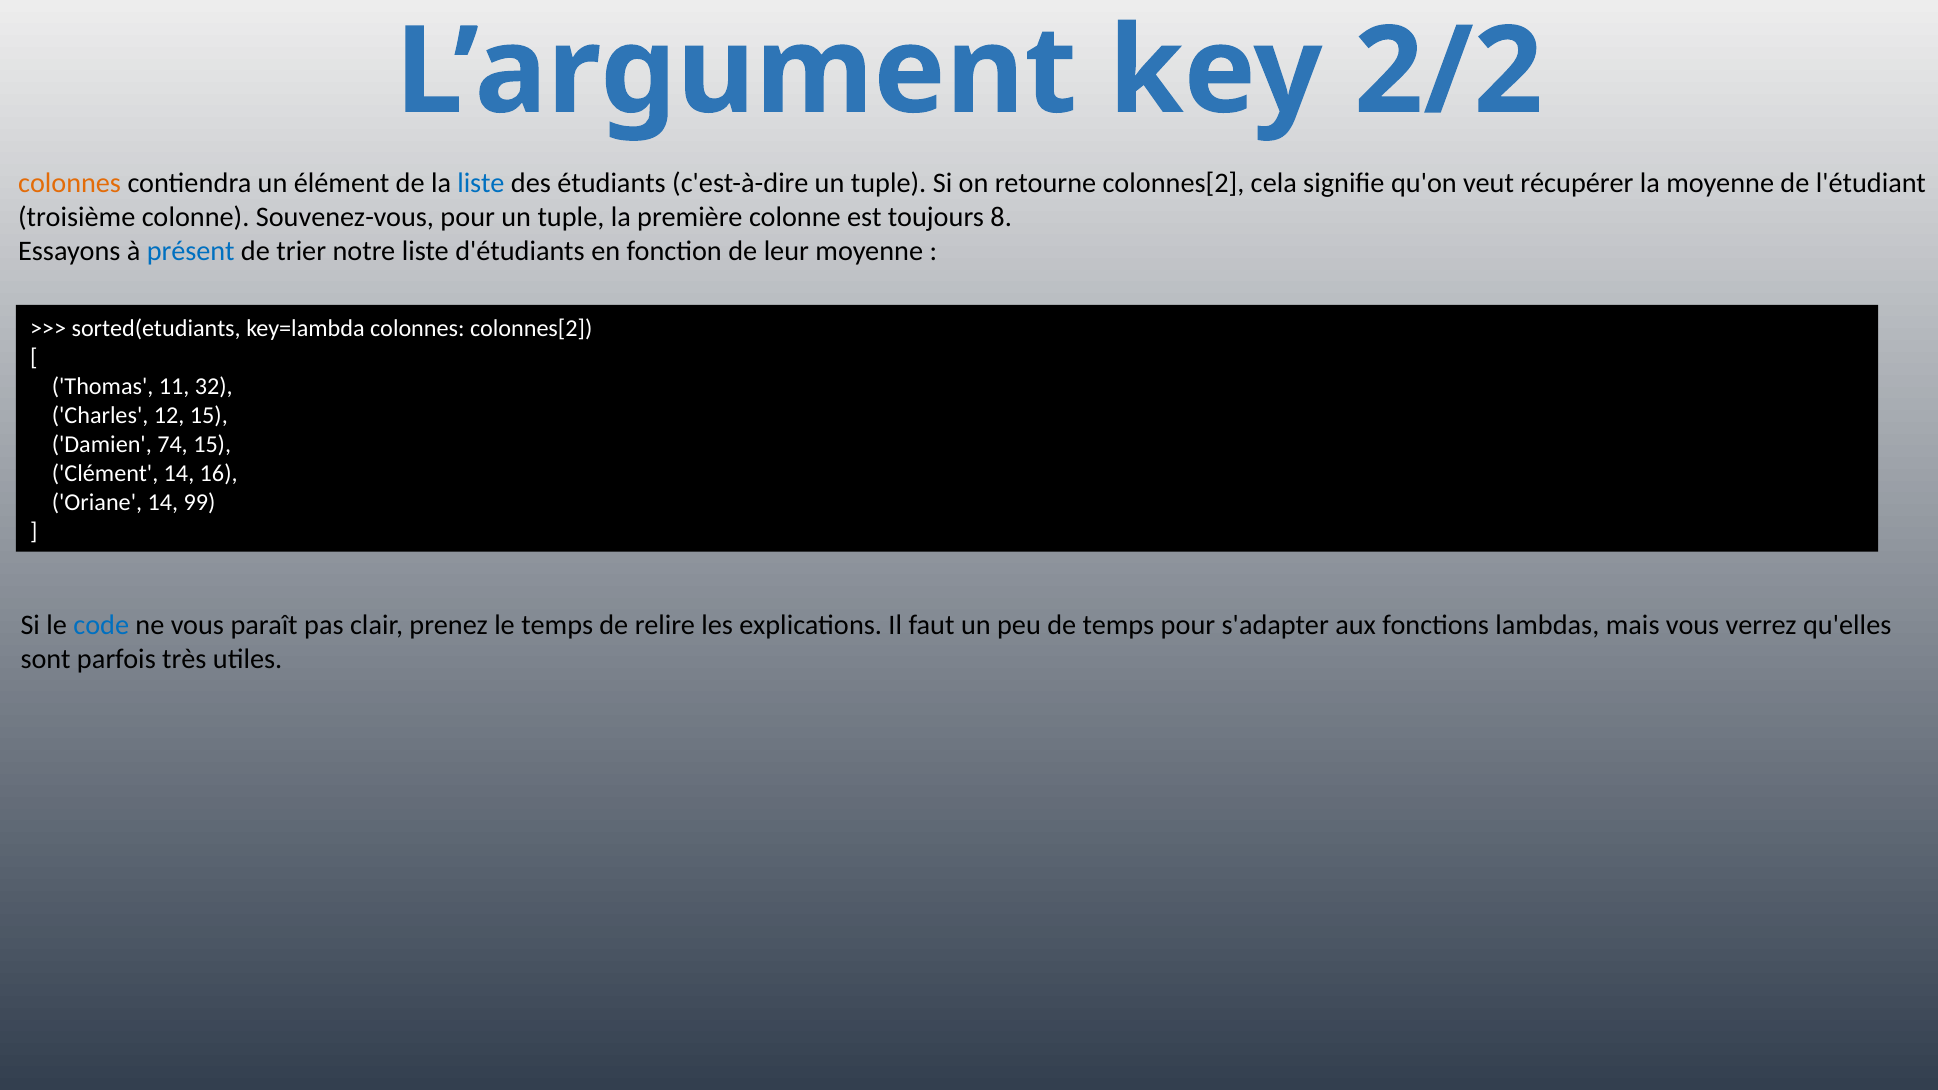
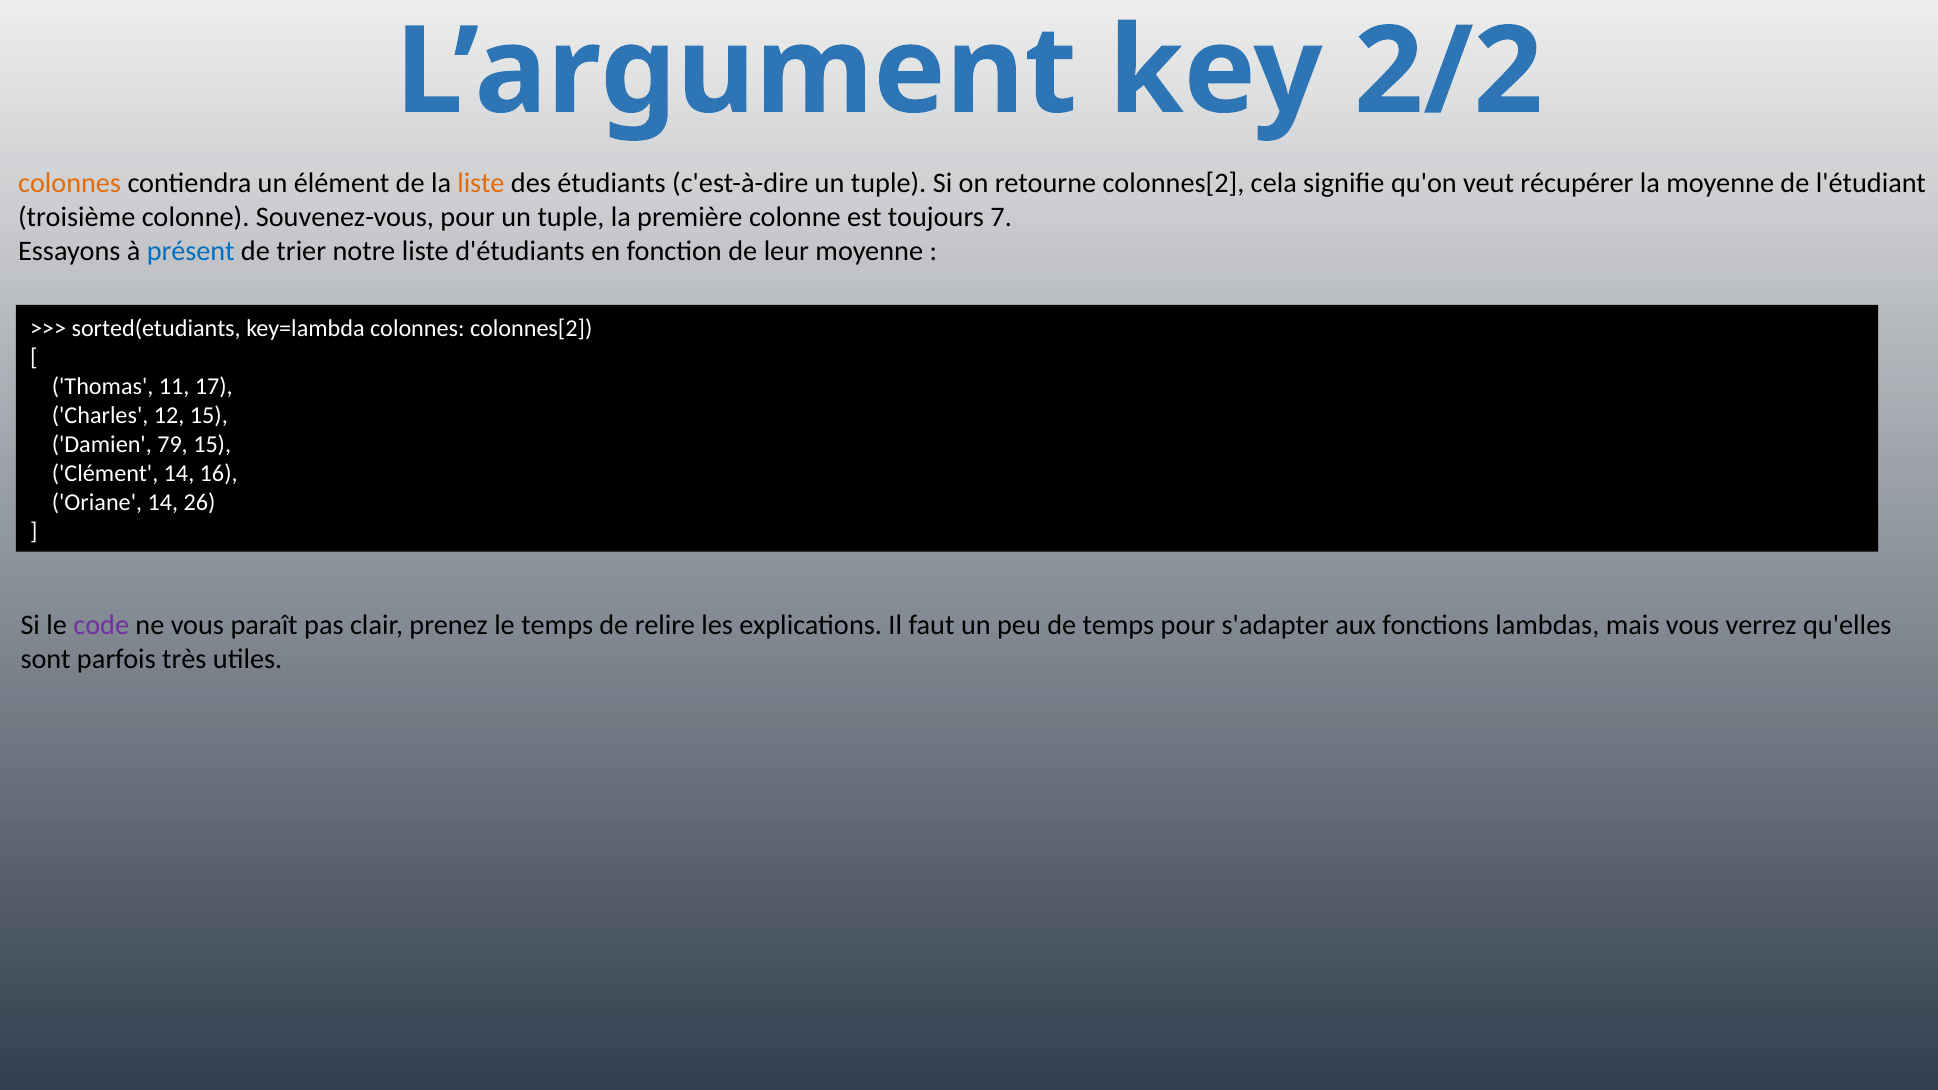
liste at (481, 183) colour: blue -> orange
8: 8 -> 7
32: 32 -> 17
74: 74 -> 79
99: 99 -> 26
code colour: blue -> purple
